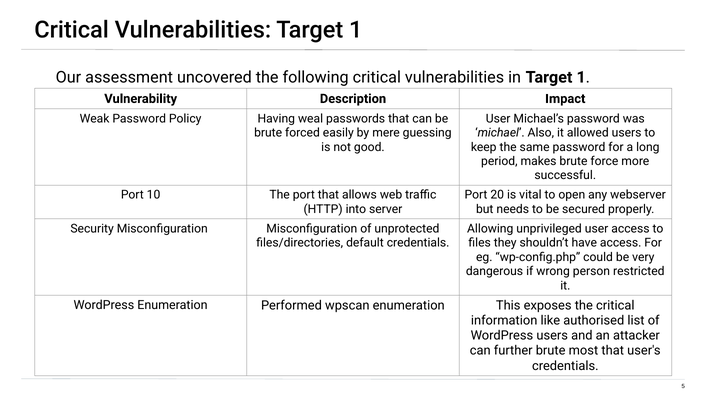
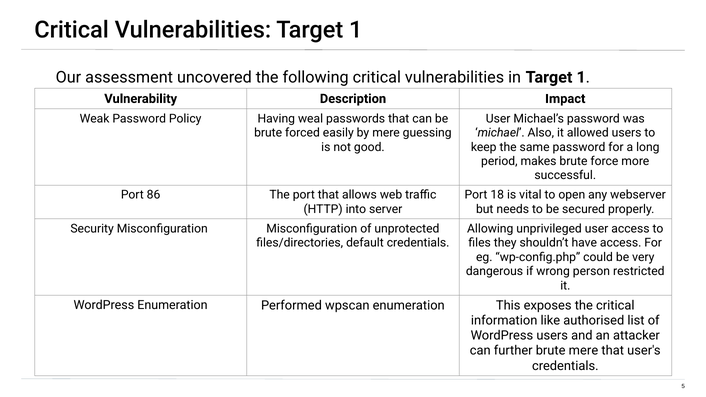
10: 10 -> 86
20: 20 -> 18
brute most: most -> mere
